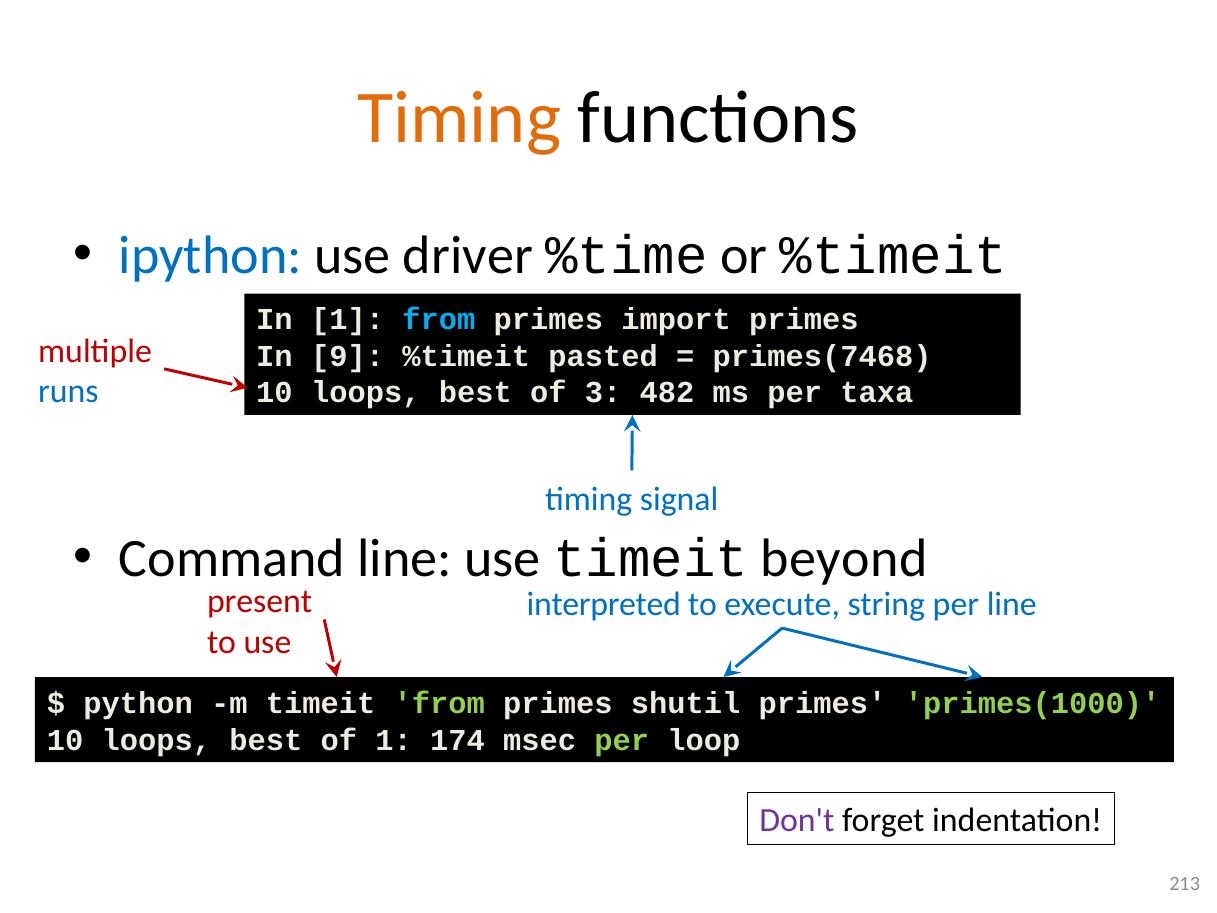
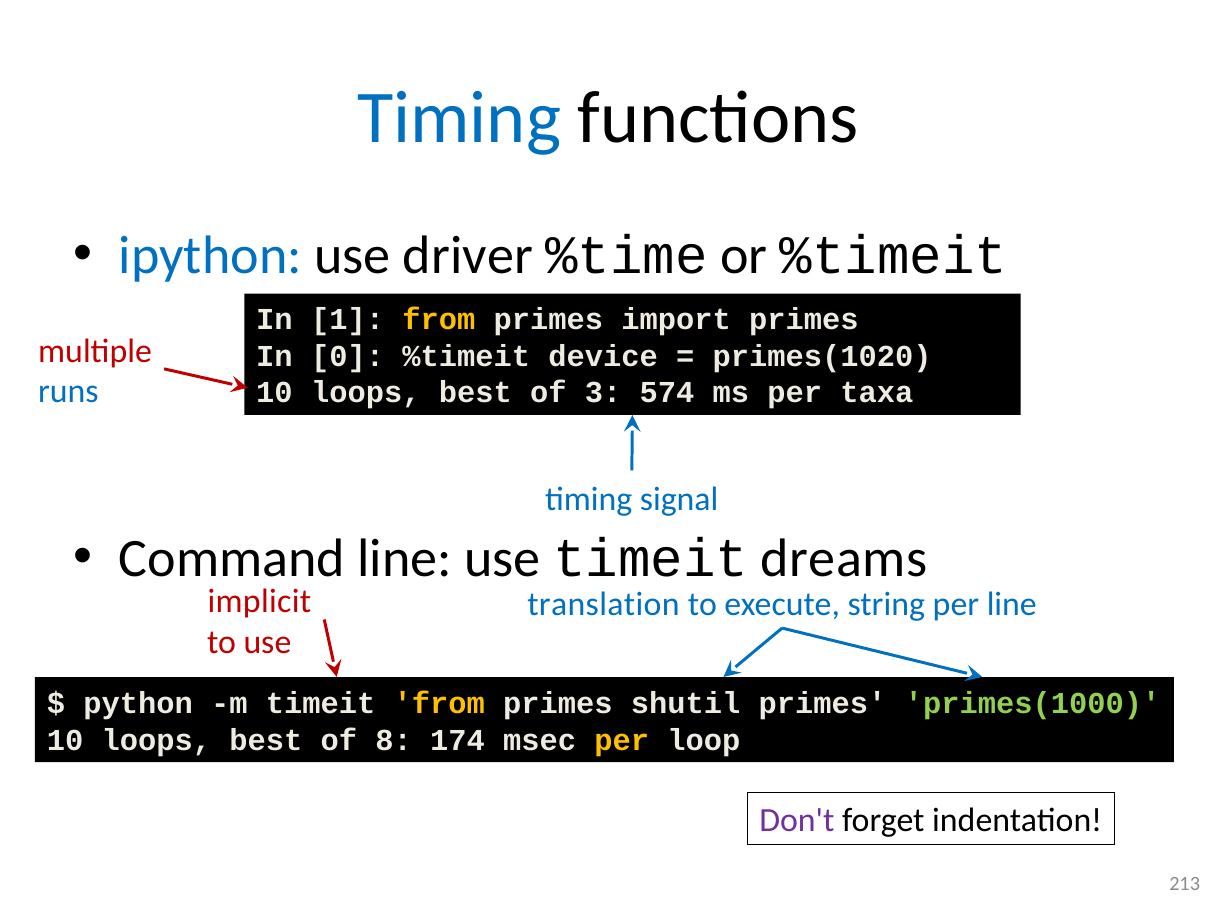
Timing at (459, 118) colour: orange -> blue
from at (439, 320) colour: light blue -> yellow
9: 9 -> 0
pasted: pasted -> device
primes(7468: primes(7468 -> primes(1020
482: 482 -> 574
beyond: beyond -> dreams
present: present -> implicit
interpreted: interpreted -> translation
from at (439, 703) colour: light green -> yellow
of 1: 1 -> 8
per at (622, 740) colour: light green -> yellow
